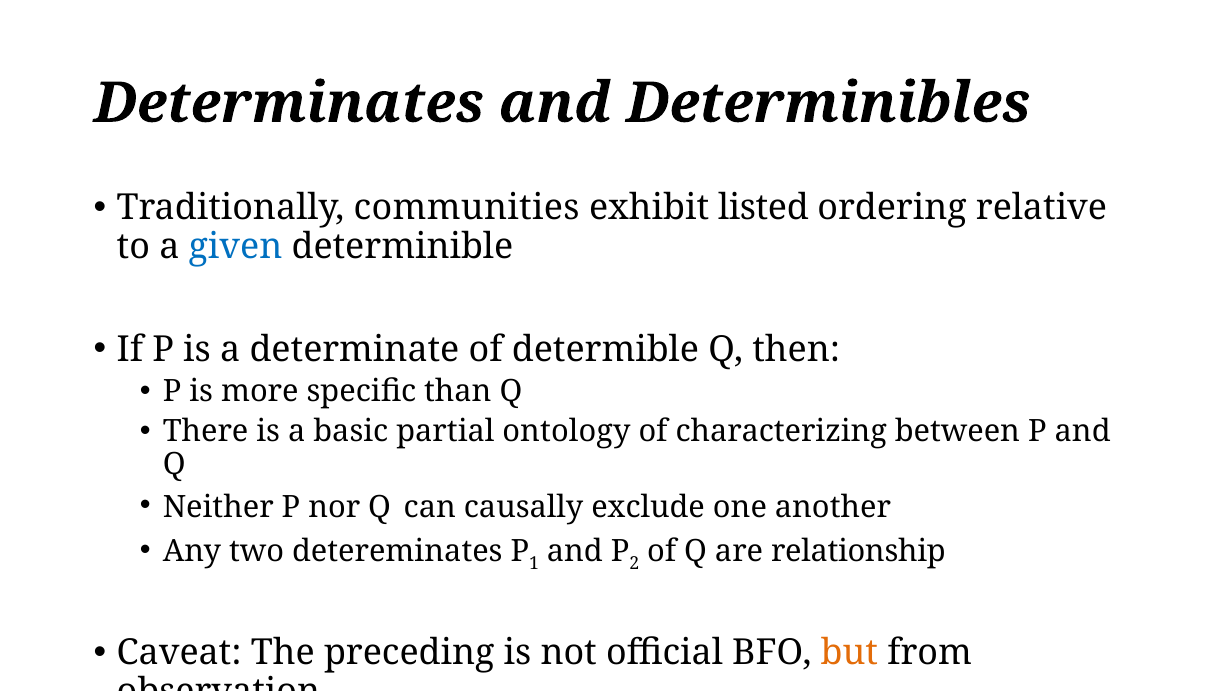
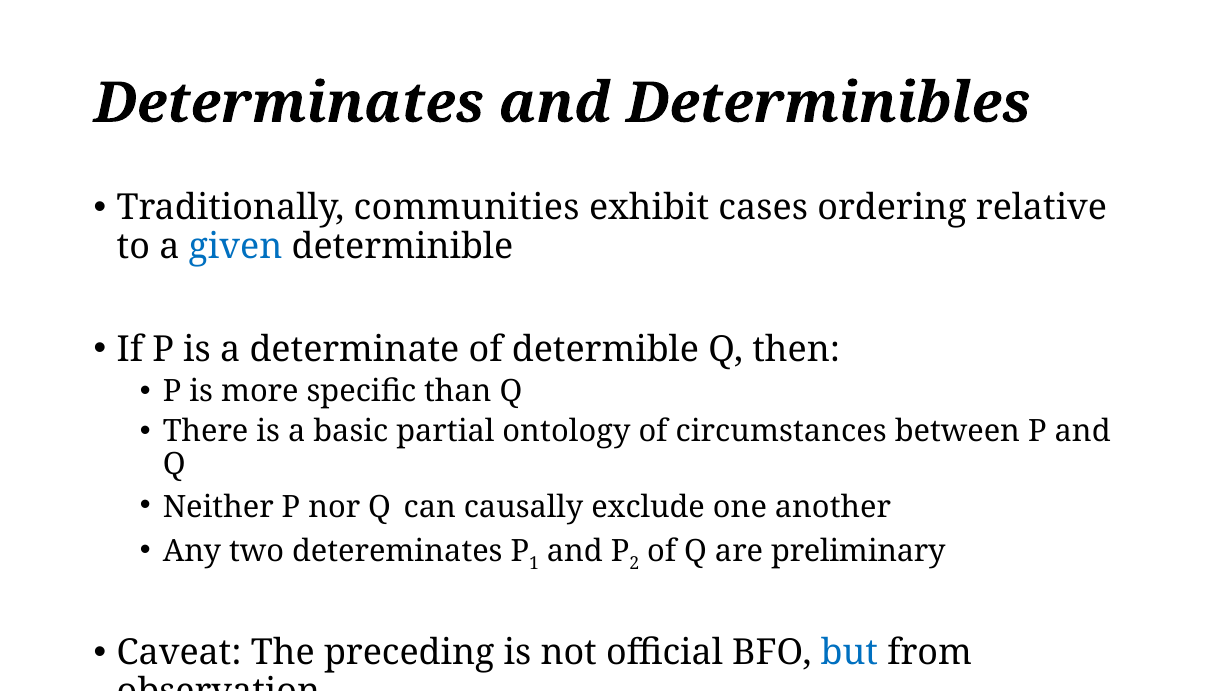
listed: listed -> cases
characterizing: characterizing -> circumstances
relationship: relationship -> preliminary
but colour: orange -> blue
